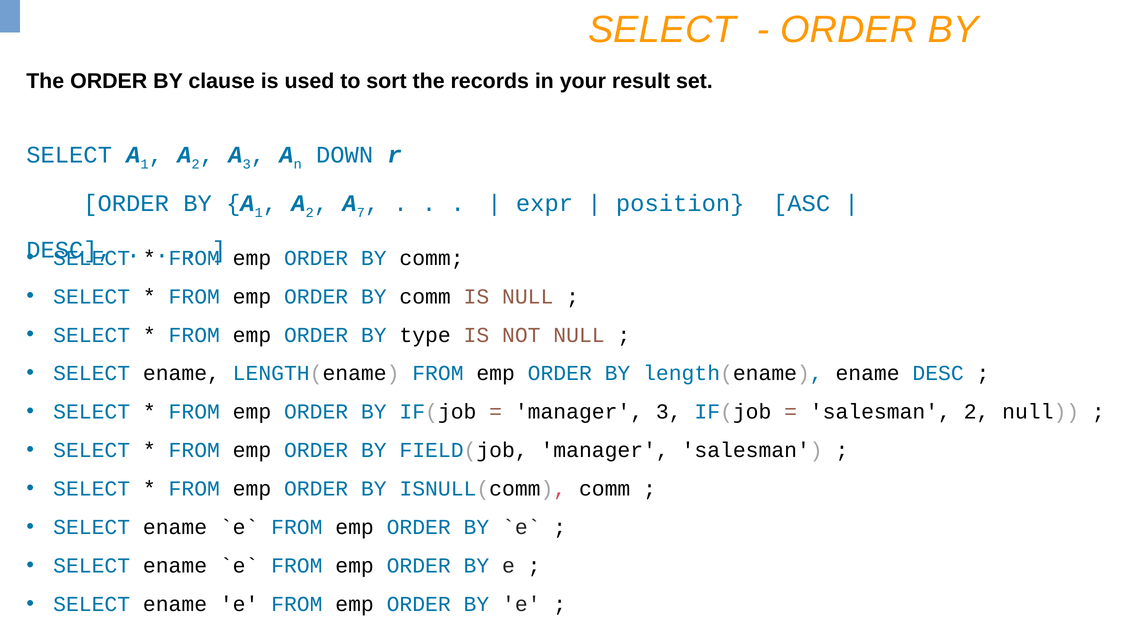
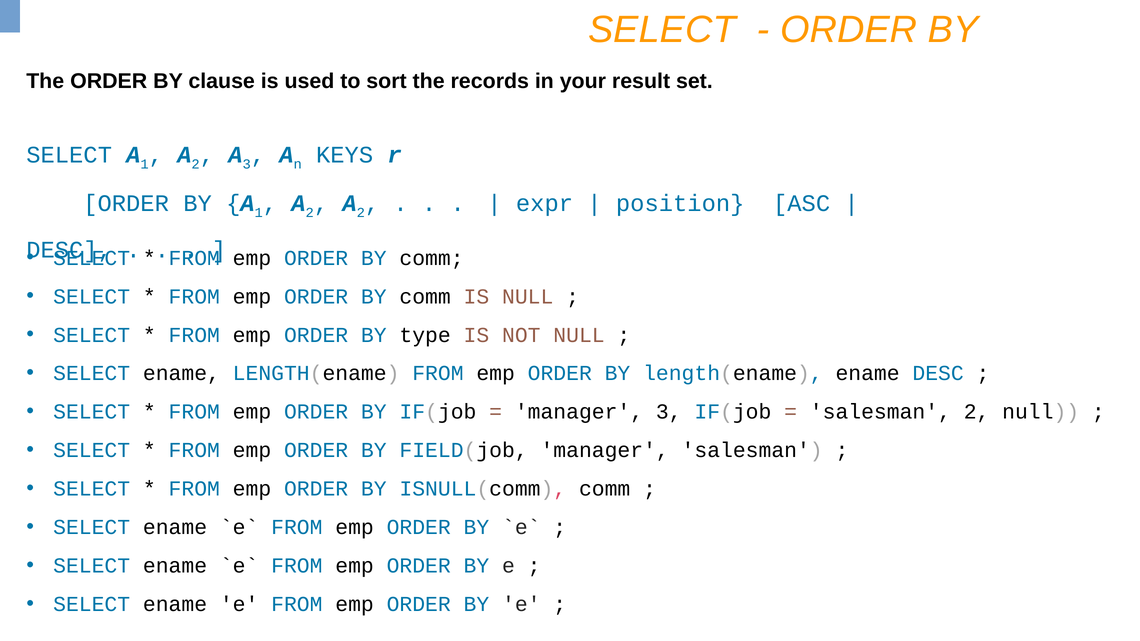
DOWN: DOWN -> KEYS
7 at (361, 213): 7 -> 2
